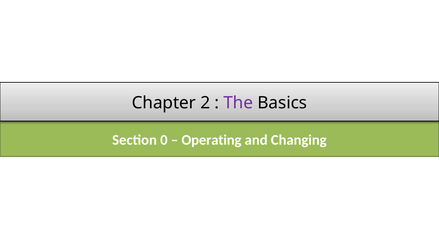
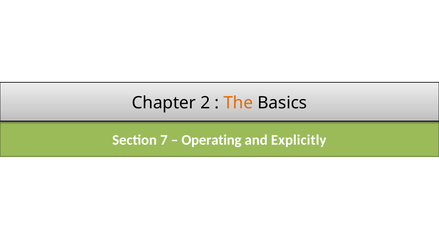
The colour: purple -> orange
0: 0 -> 7
Changing: Changing -> Explicitly
